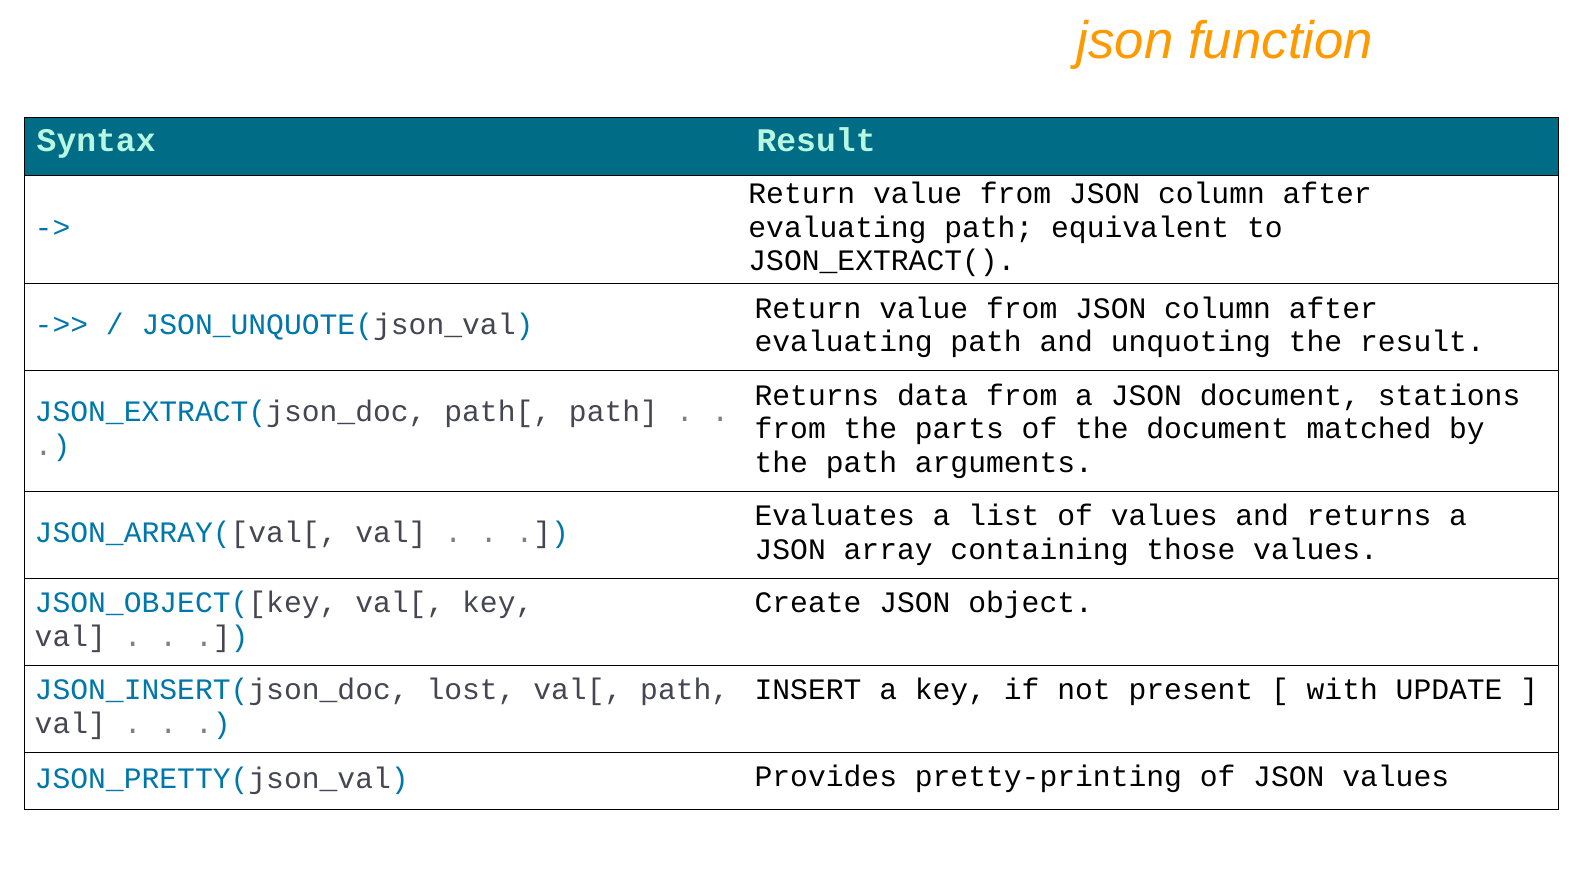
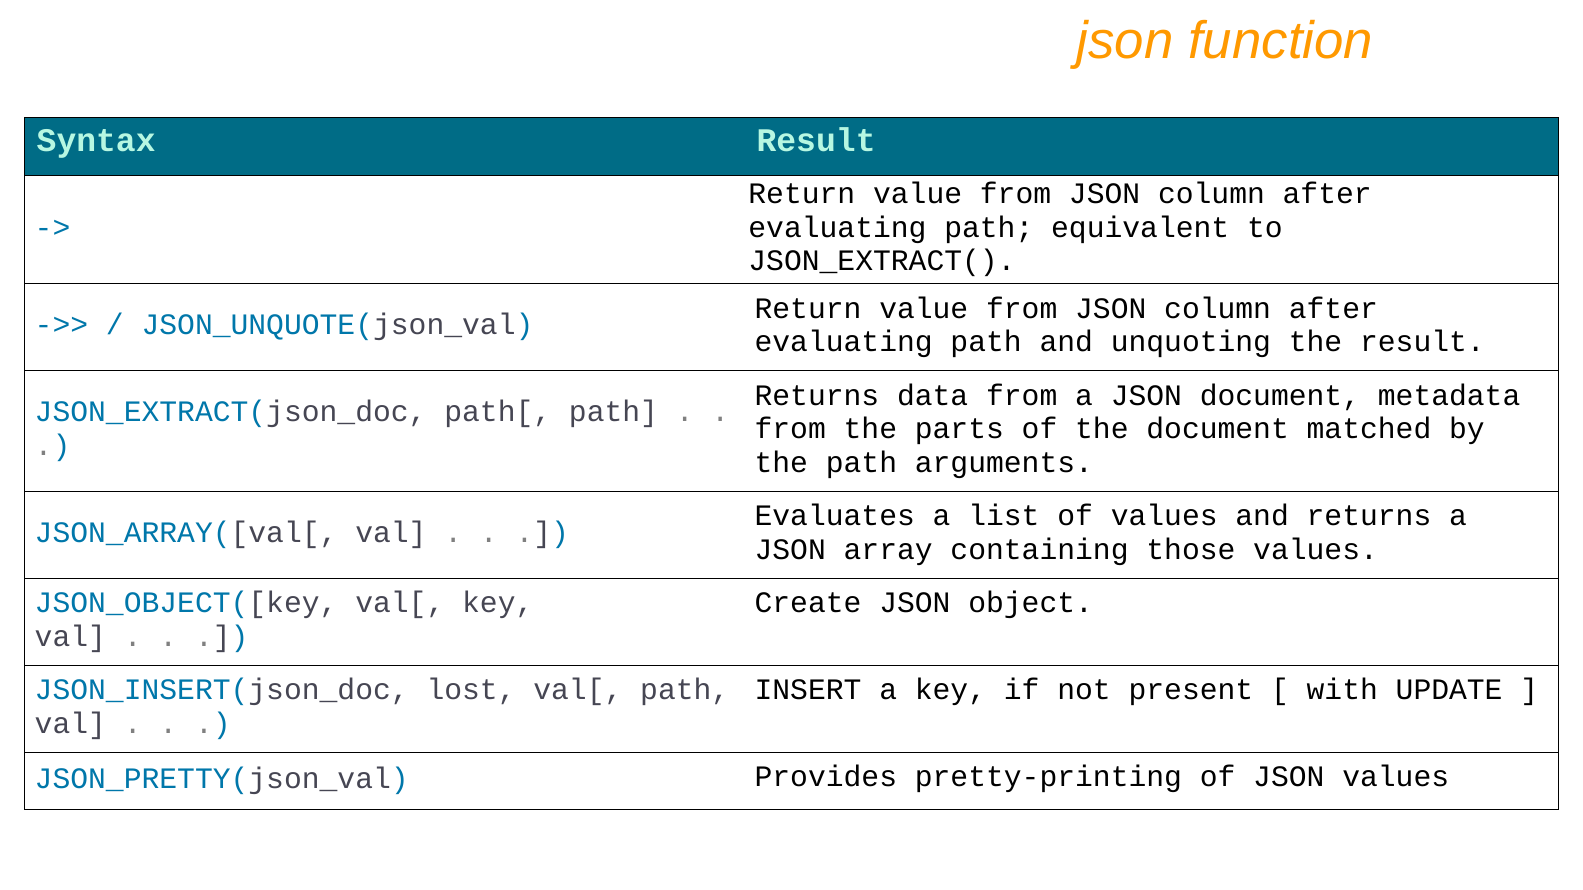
stations: stations -> metadata
